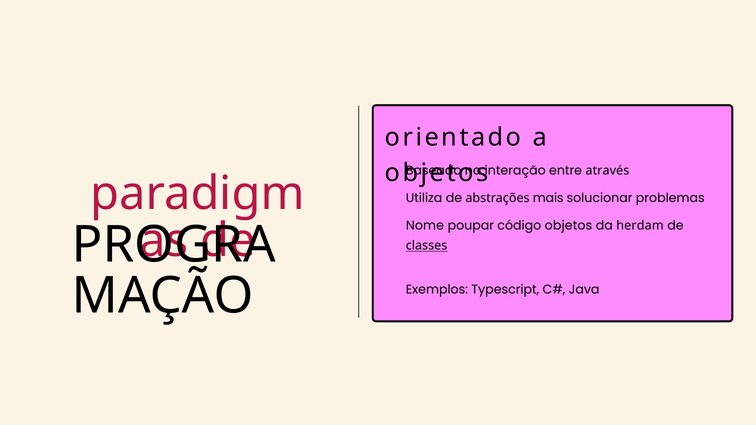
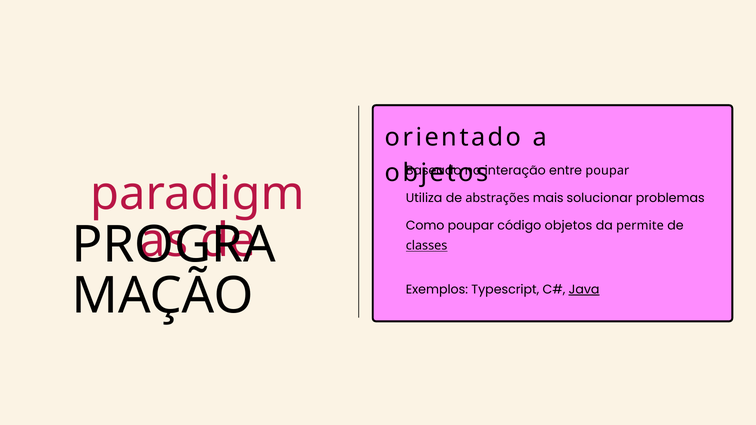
através at (607, 170): através -> poupar
Nome: Nome -> Como
herdam: herdam -> permite
Java underline: none -> present
